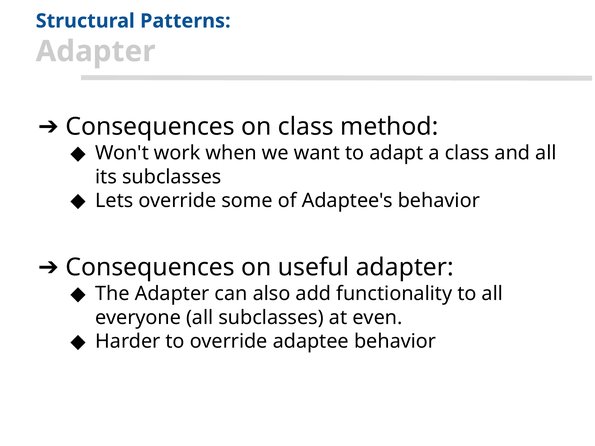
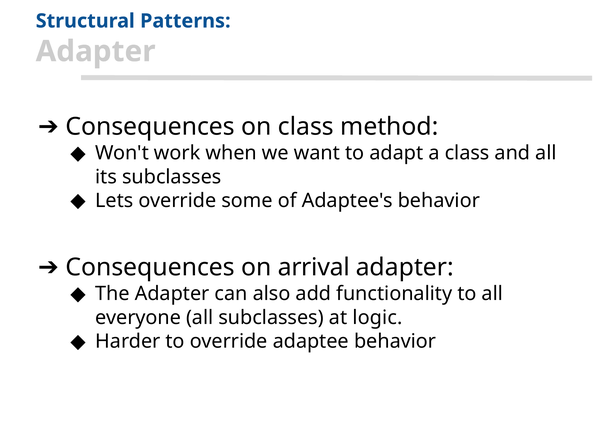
useful: useful -> arrival
even: even -> logic
